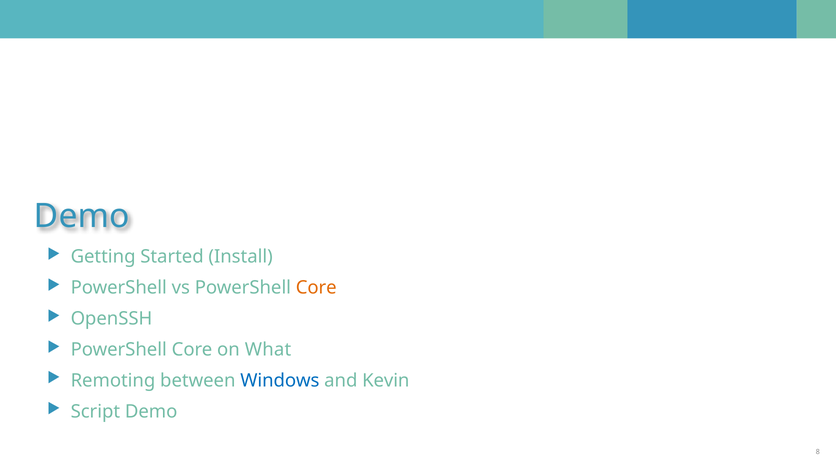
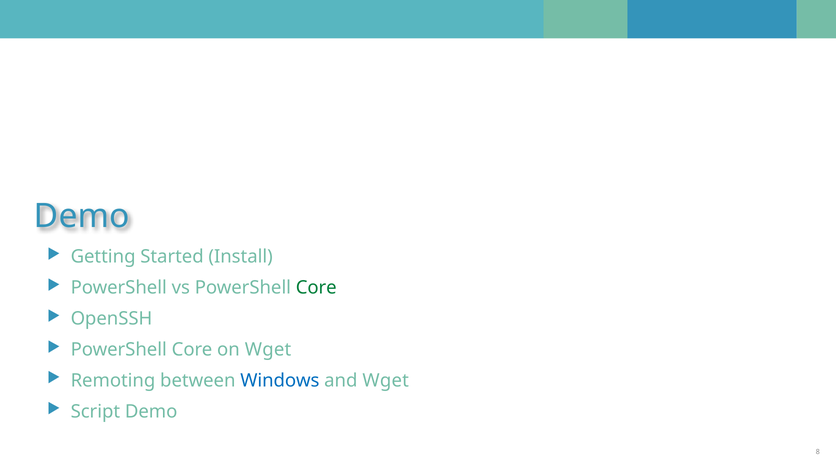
Core at (316, 288) colour: orange -> green
on What: What -> Wget
and Kevin: Kevin -> Wget
